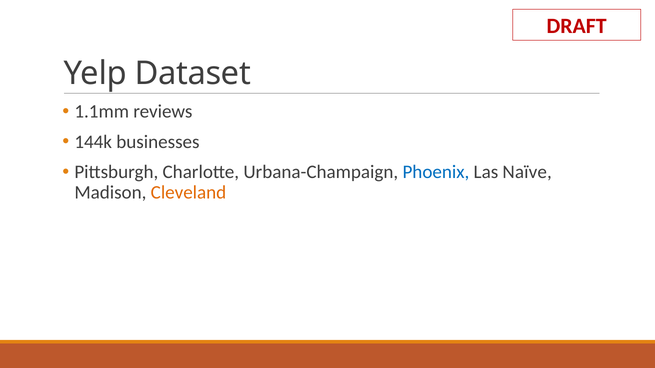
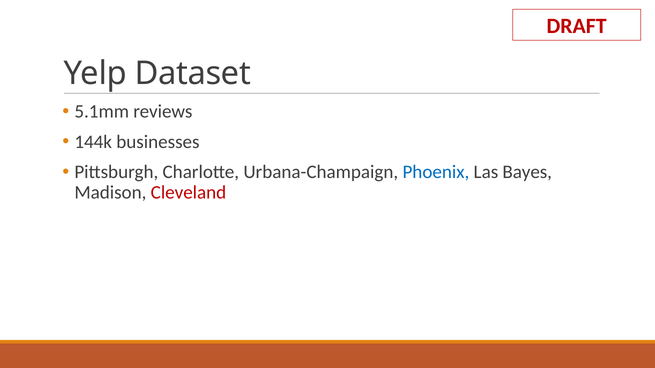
1.1mm: 1.1mm -> 5.1mm
Naïve: Naïve -> Bayes
Cleveland colour: orange -> red
